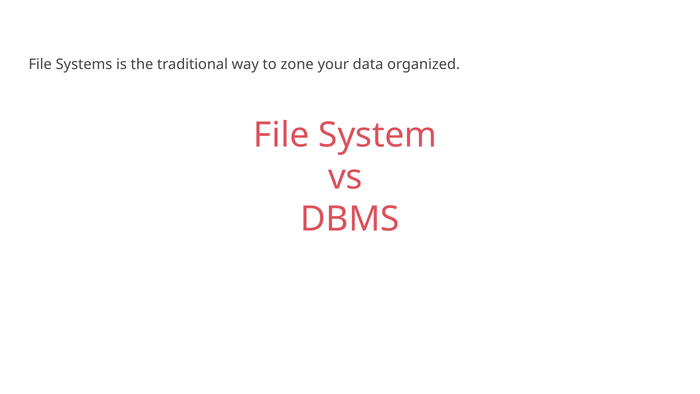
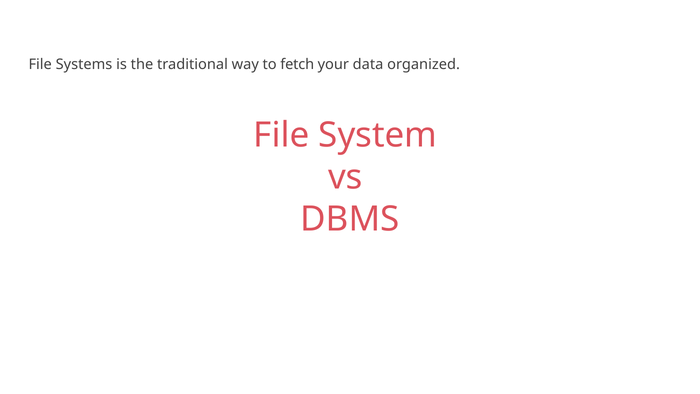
zone: zone -> fetch
